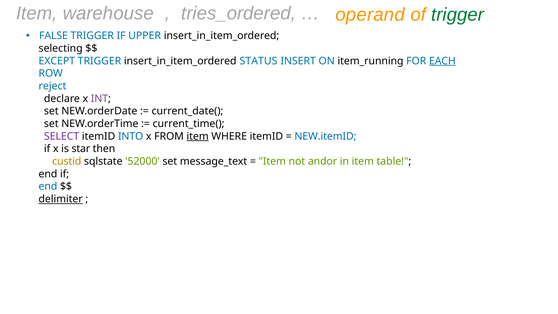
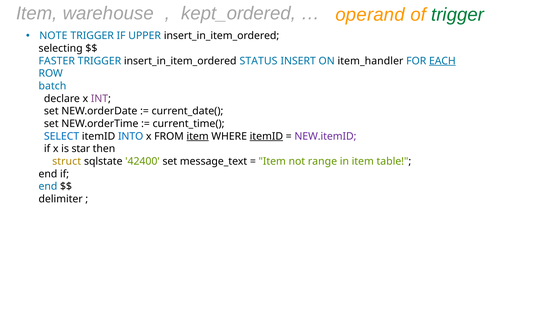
tries_ordered: tries_ordered -> kept_ordered
FALSE: FALSE -> NOTE
EXCEPT: EXCEPT -> FASTER
item_running: item_running -> item_handler
reject: reject -> batch
SELECT colour: purple -> blue
itemID at (266, 136) underline: none -> present
NEW.itemID colour: blue -> purple
custid: custid -> struct
52000: 52000 -> 42400
andor: andor -> range
delimiter underline: present -> none
